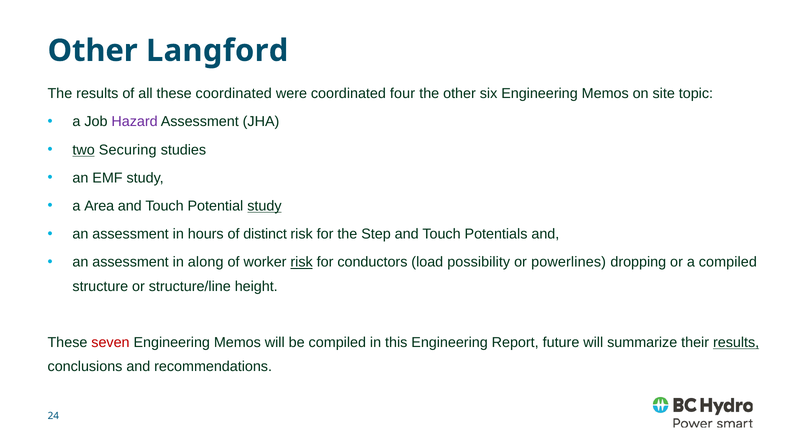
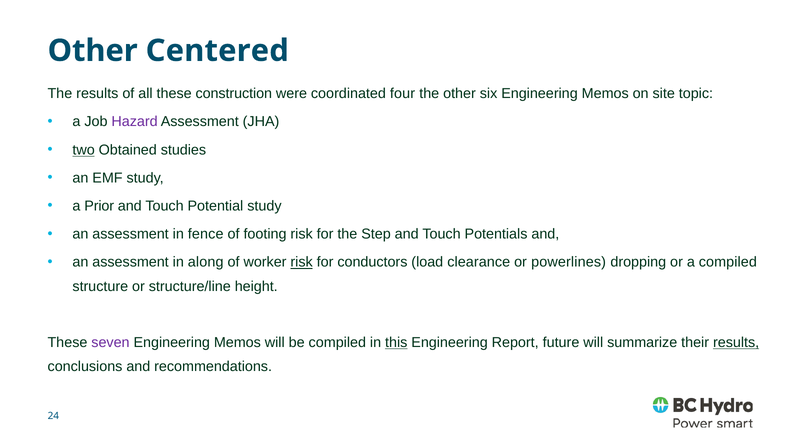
Langford: Langford -> Centered
these coordinated: coordinated -> construction
Securing: Securing -> Obtained
Area: Area -> Prior
study at (264, 206) underline: present -> none
hours: hours -> fence
distinct: distinct -> footing
possibility: possibility -> clearance
seven colour: red -> purple
this underline: none -> present
